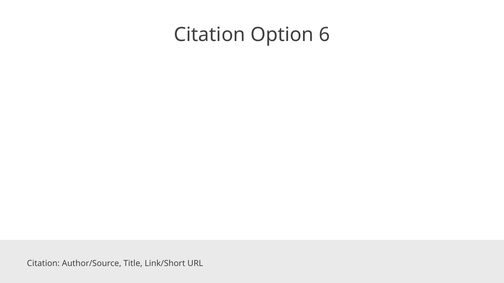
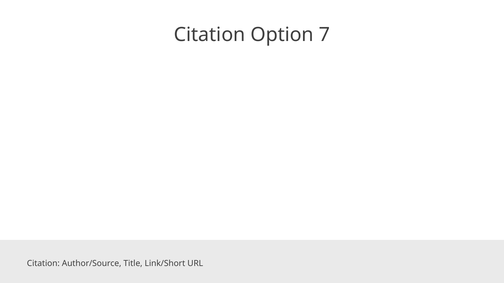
6: 6 -> 7
